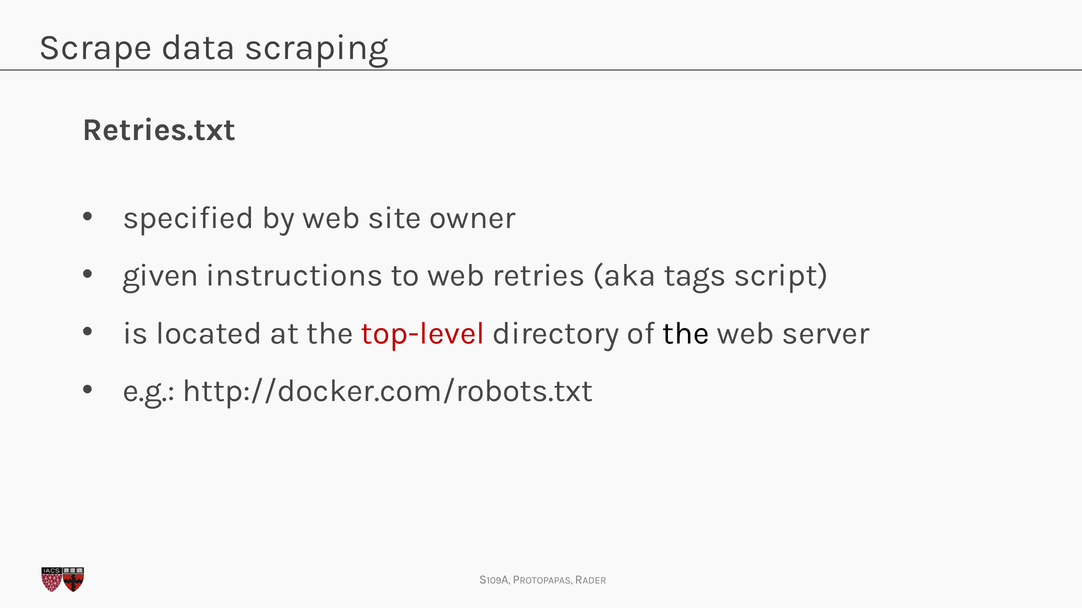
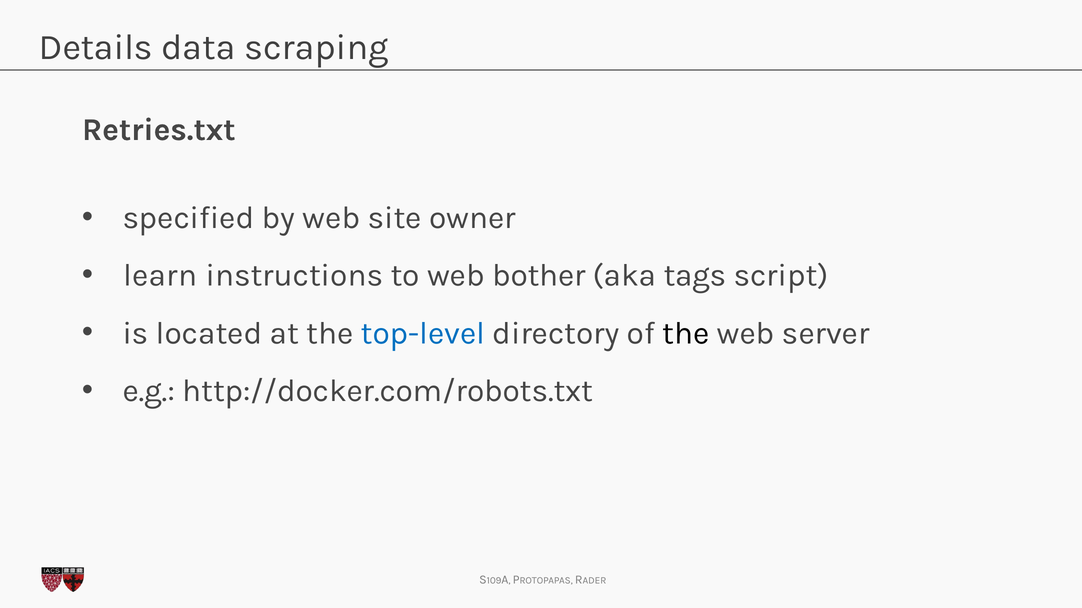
Scrape: Scrape -> Details
given: given -> learn
retries: retries -> bother
top-level colour: red -> blue
